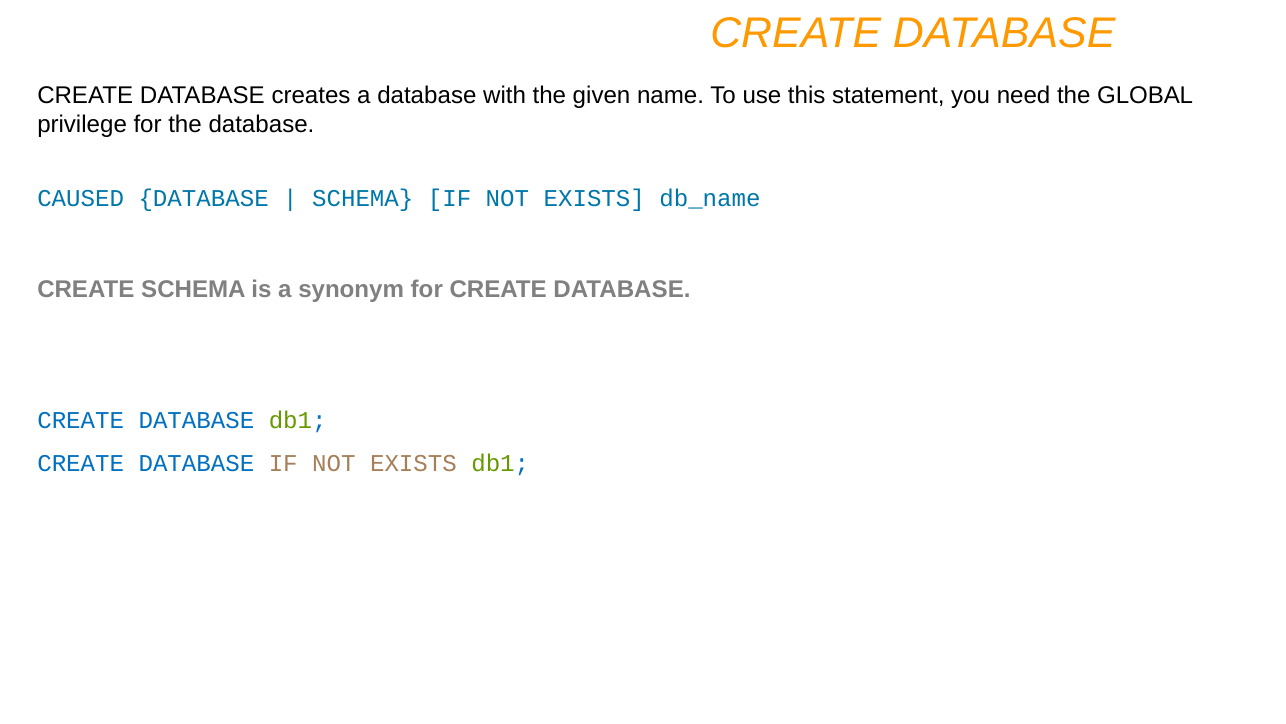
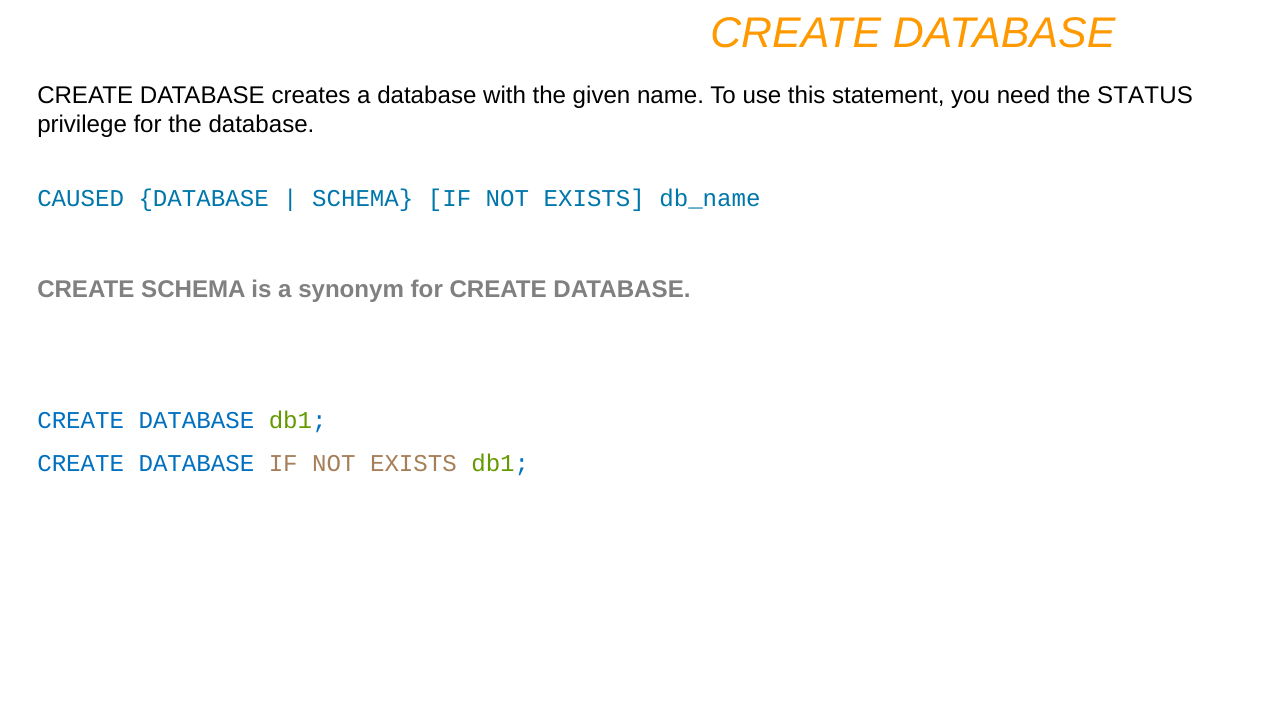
GLOBAL: GLOBAL -> STATUS
